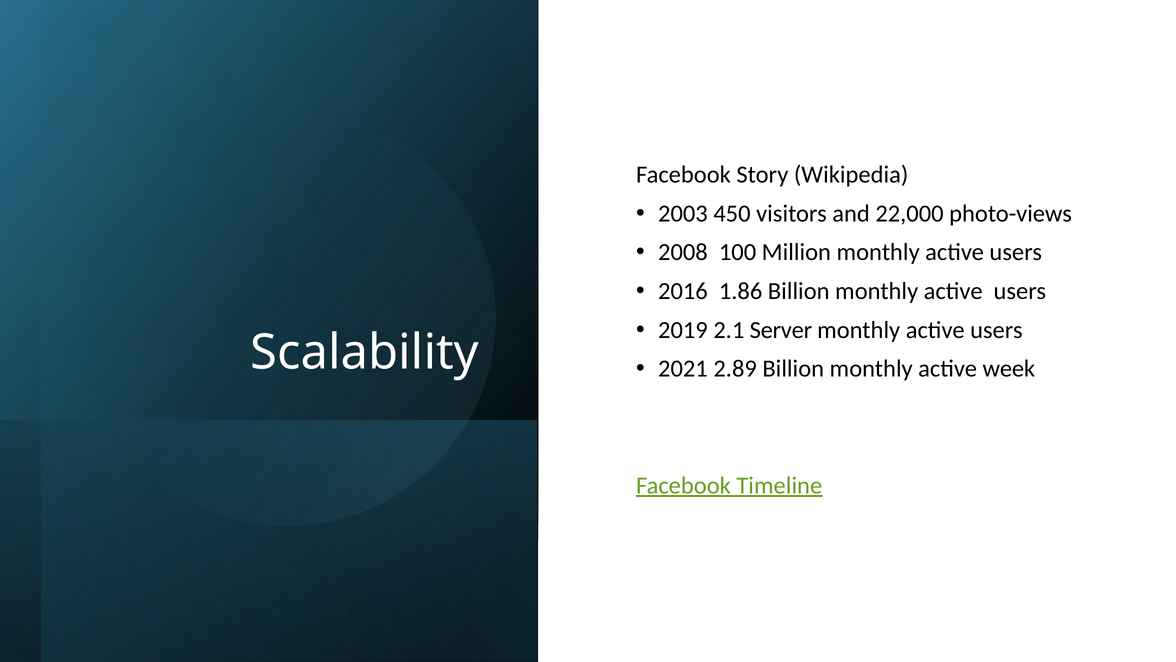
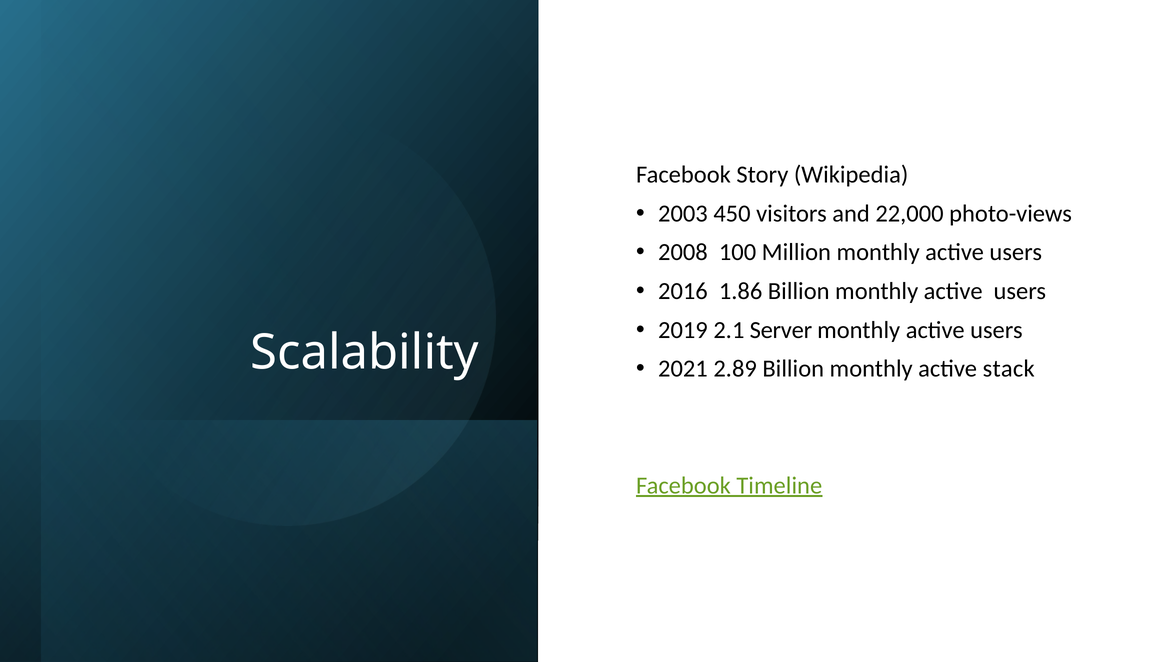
week: week -> stack
